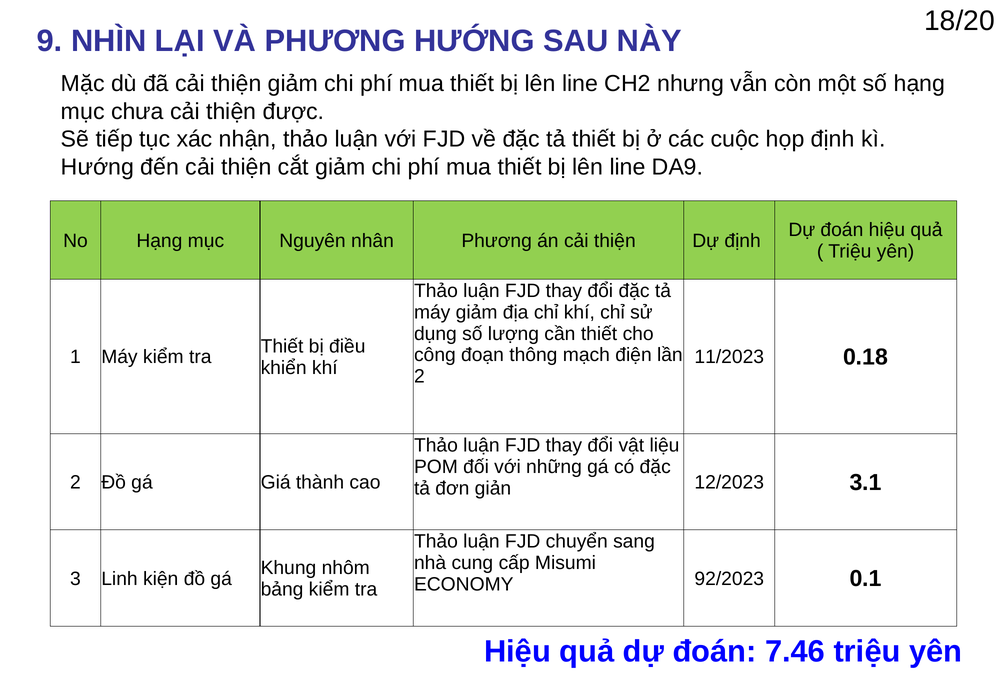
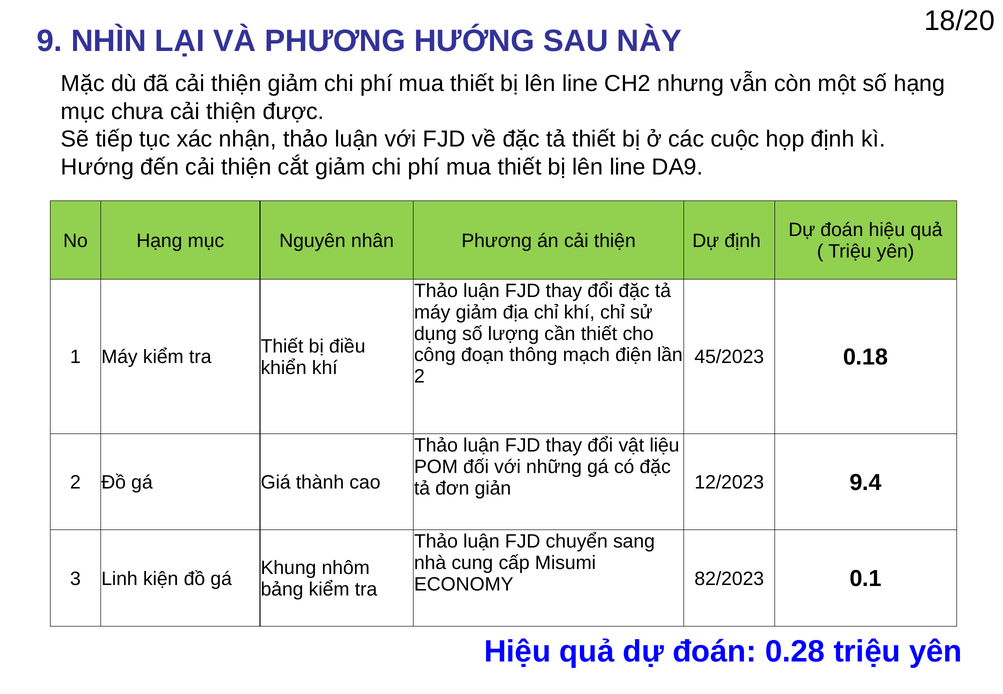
11/2023: 11/2023 -> 45/2023
3.1: 3.1 -> 9.4
92/2023: 92/2023 -> 82/2023
7.46: 7.46 -> 0.28
